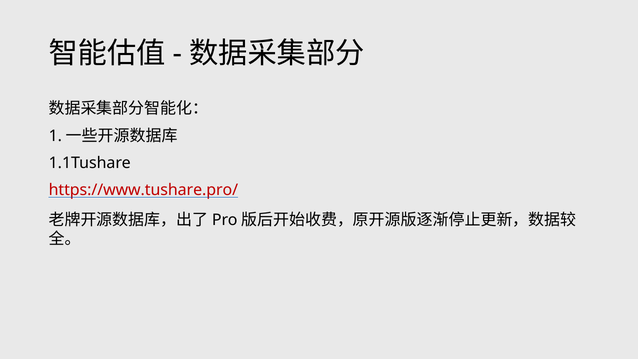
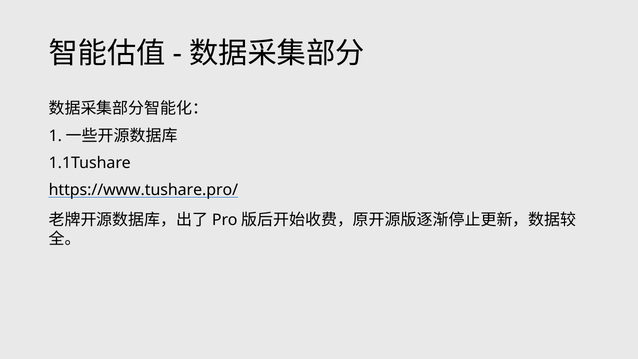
https://www.tushare.pro/ colour: red -> black
